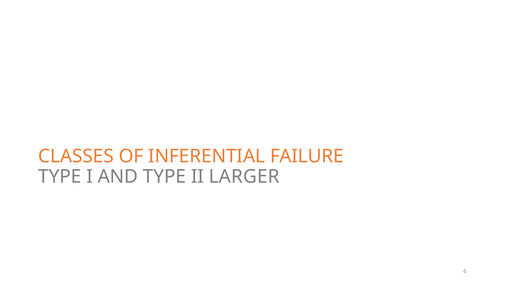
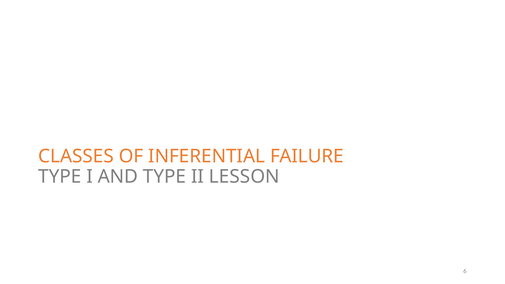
LARGER: LARGER -> LESSON
